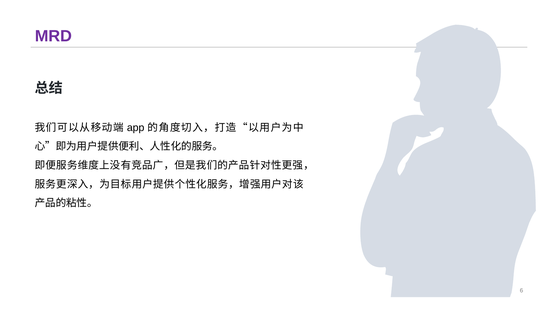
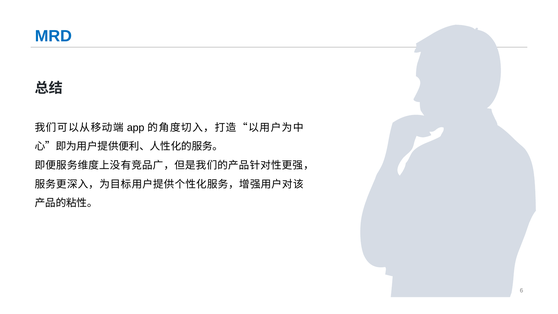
MRD colour: purple -> blue
